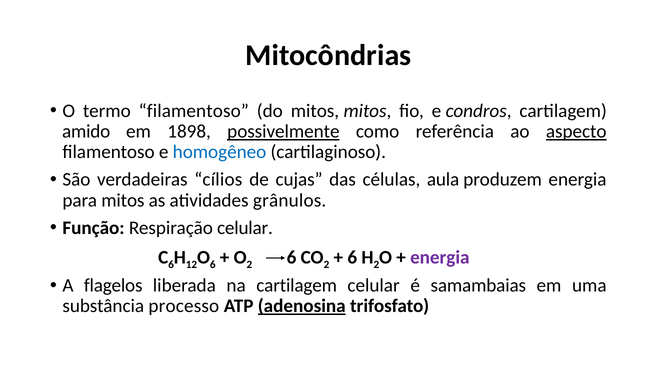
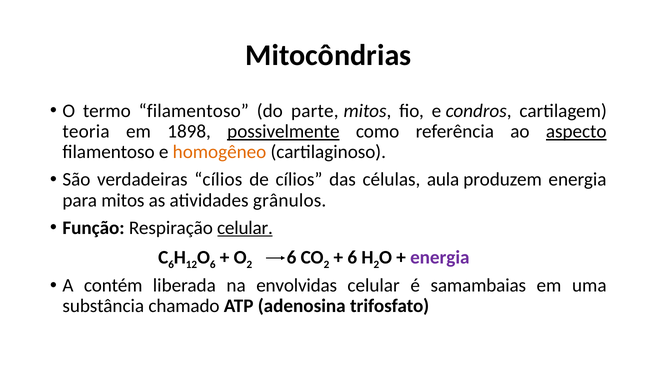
do mitos: mitos -> parte
amido: amido -> teoria
homogêneo colour: blue -> orange
de cujas: cujas -> cílios
celular at (245, 228) underline: none -> present
flagelos: flagelos -> contém
na cartilagem: cartilagem -> envolvidas
processo: processo -> chamado
adenosina underline: present -> none
